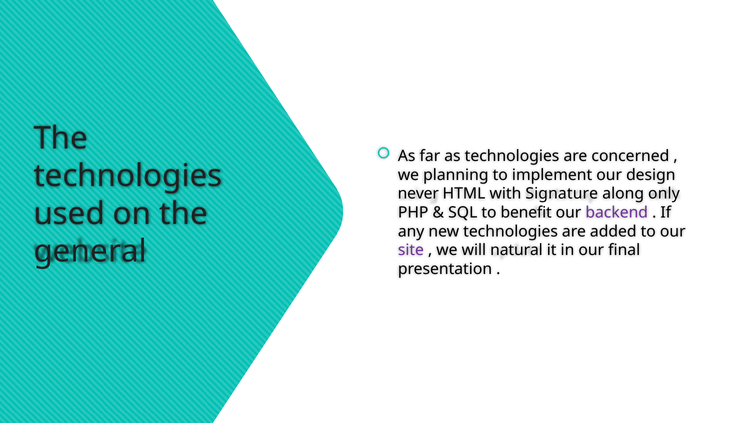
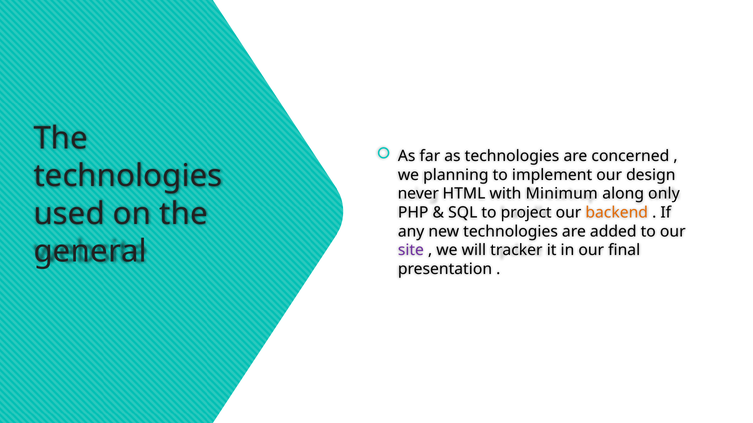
Signature: Signature -> Minimum
benefit: benefit -> project
backend colour: purple -> orange
natural: natural -> tracker
